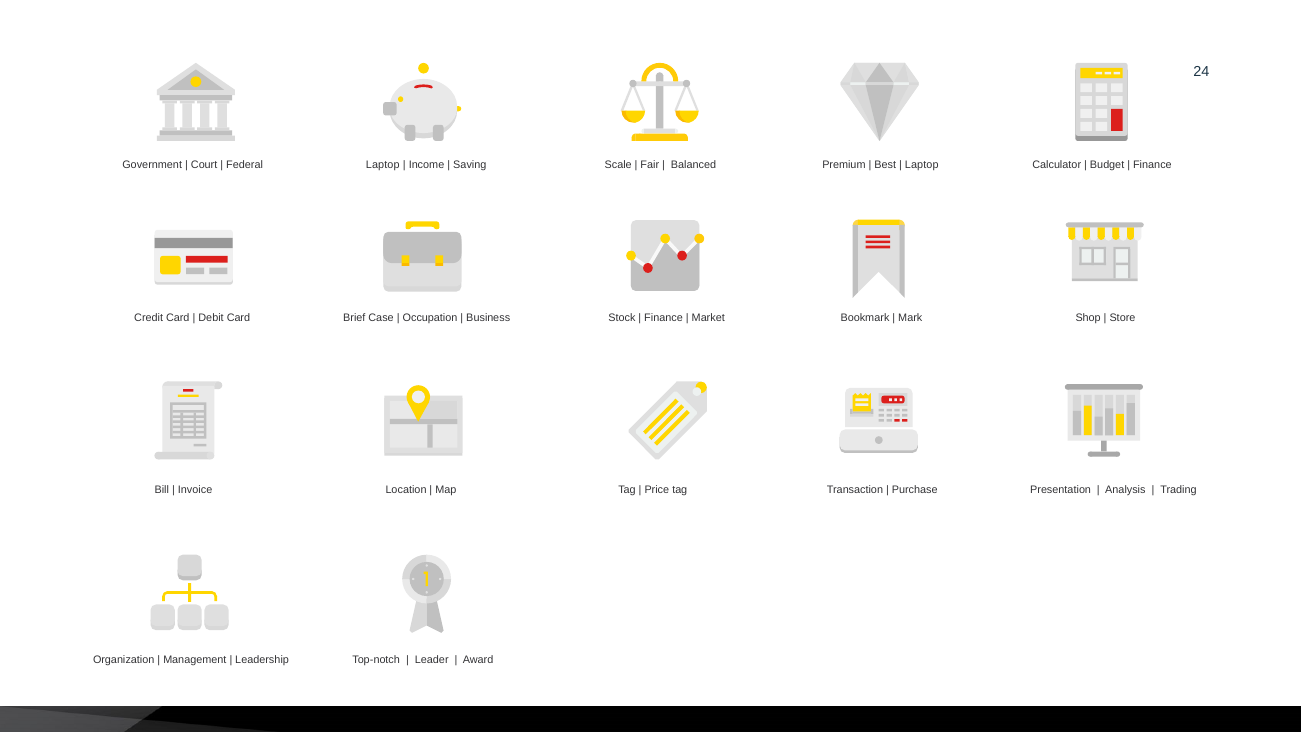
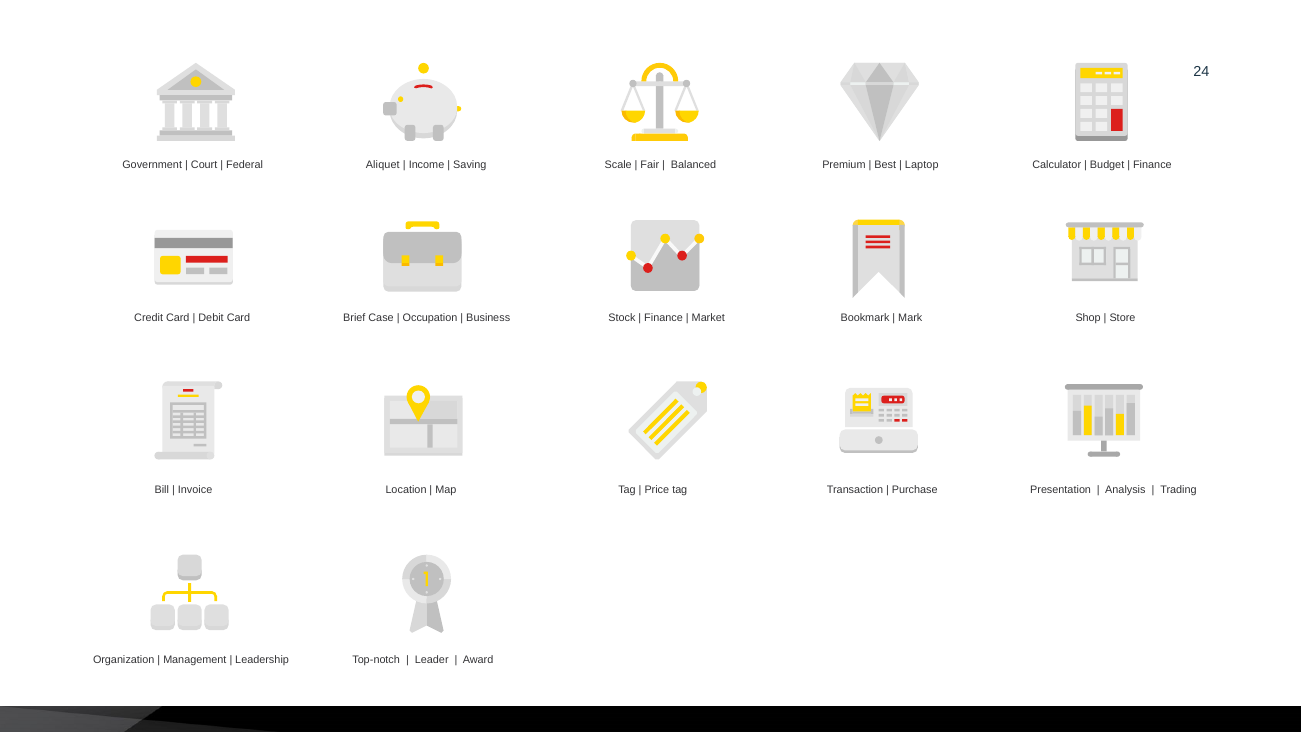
Laptop at (383, 165): Laptop -> Aliquet
